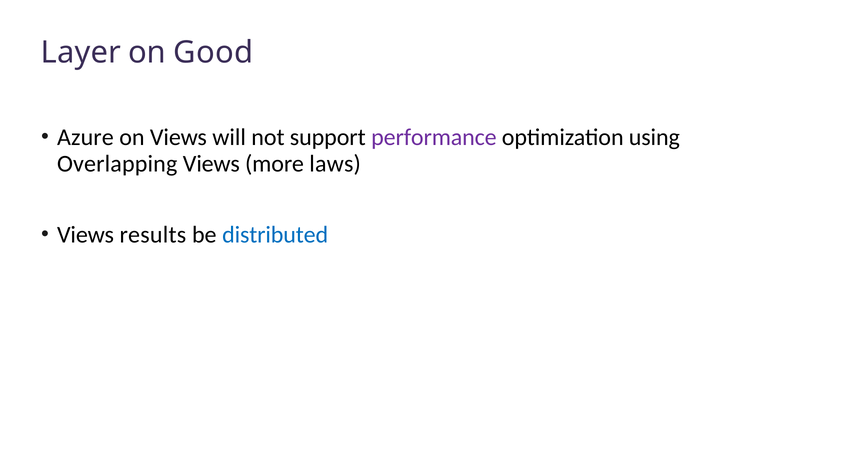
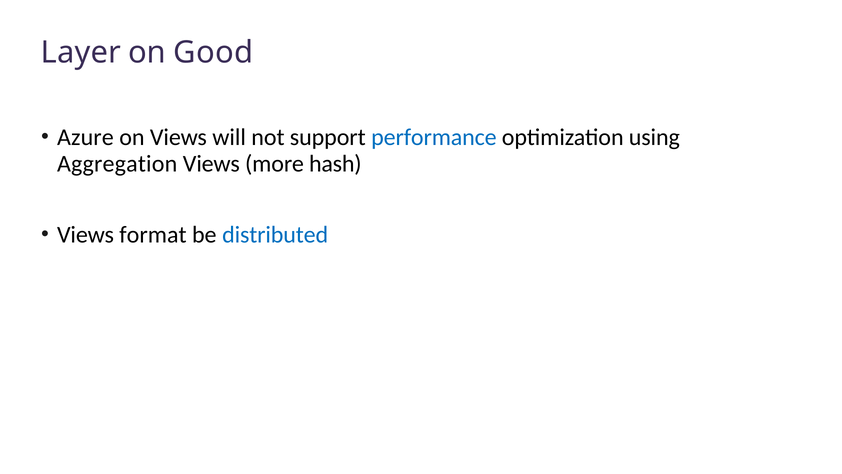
performance colour: purple -> blue
Overlapping: Overlapping -> Aggregation
laws: laws -> hash
results: results -> format
